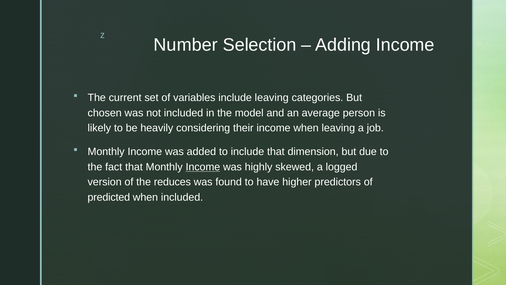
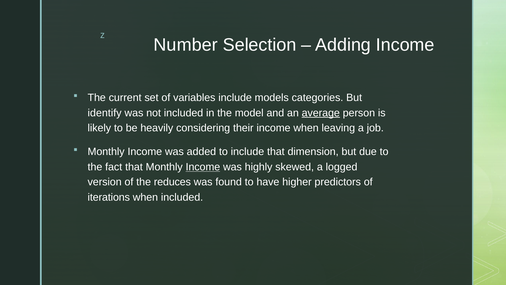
include leaving: leaving -> models
chosen: chosen -> identify
average underline: none -> present
predicted: predicted -> iterations
